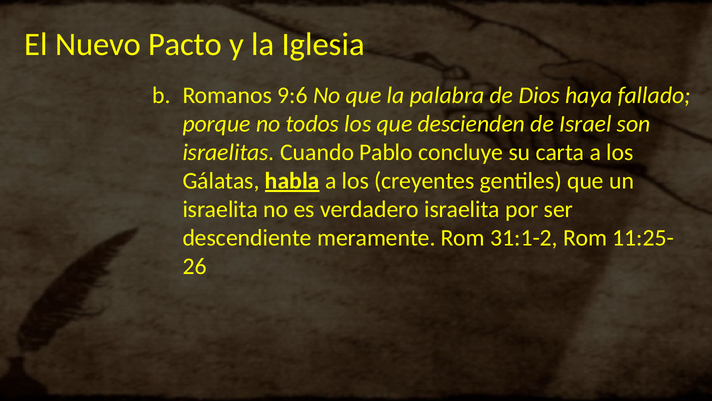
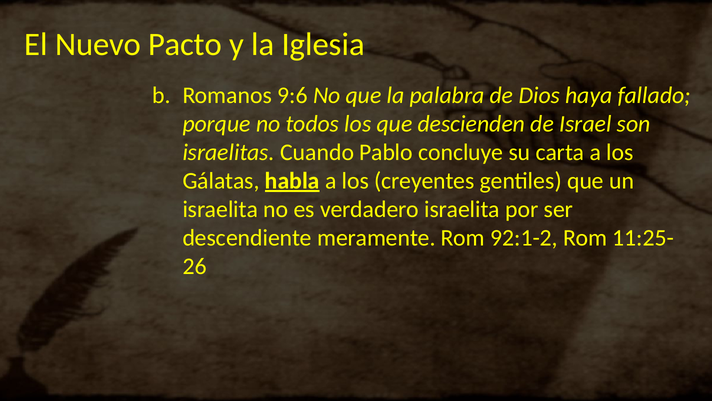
31:1-2: 31:1-2 -> 92:1-2
